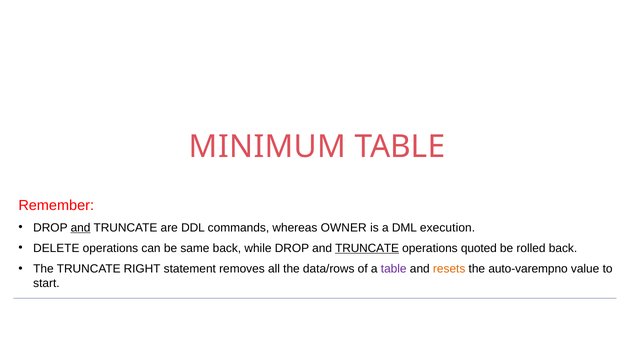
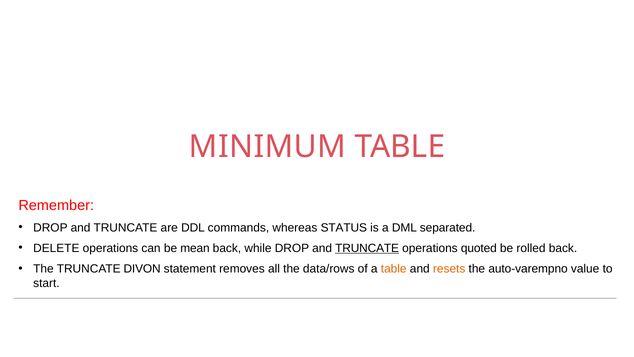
and at (81, 227) underline: present -> none
OWNER: OWNER -> STATUS
execution: execution -> separated
same: same -> mean
RIGHT: RIGHT -> DIVON
table at (394, 269) colour: purple -> orange
